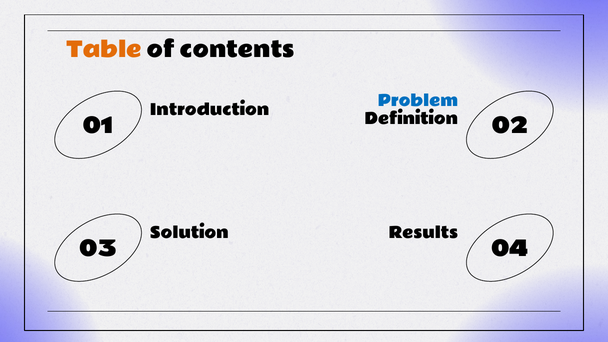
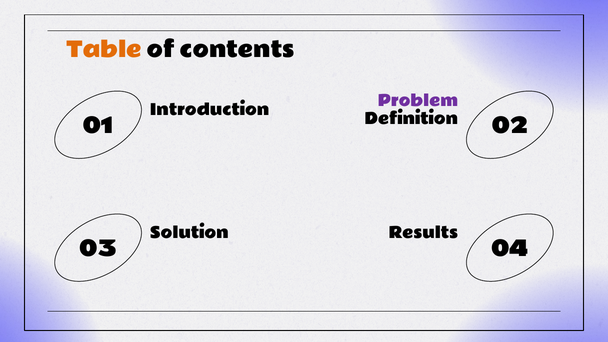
Problem colour: blue -> purple
